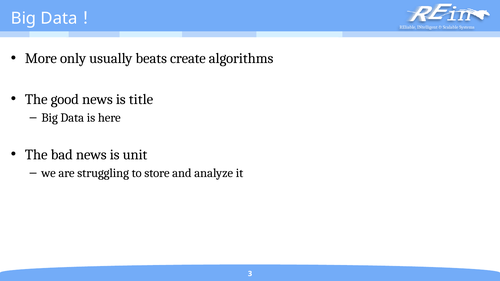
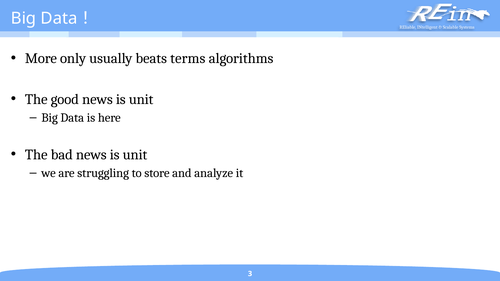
create: create -> terms
good news is title: title -> unit
